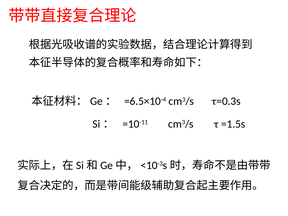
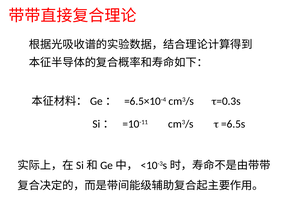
=1.5s: =1.5s -> =6.5s
